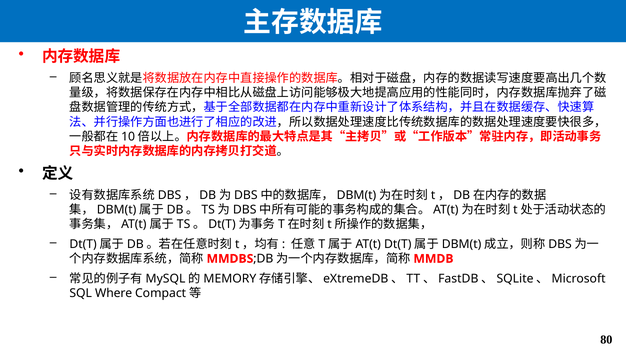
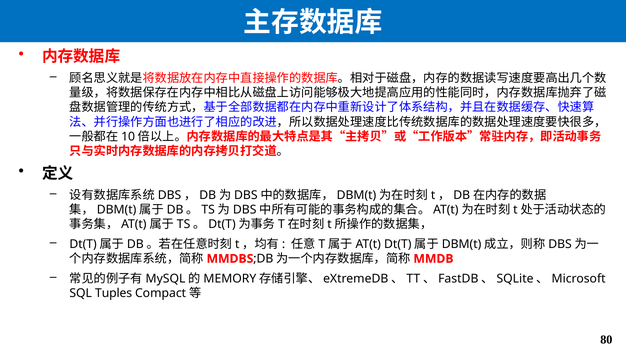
Where: Where -> Tuples
